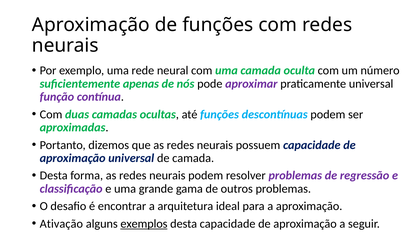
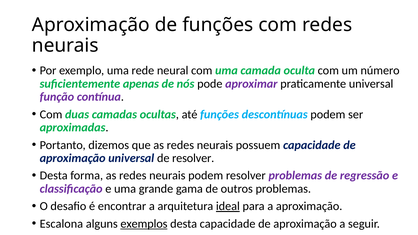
de camada: camada -> resolver
ideal underline: none -> present
Ativação: Ativação -> Escalona
